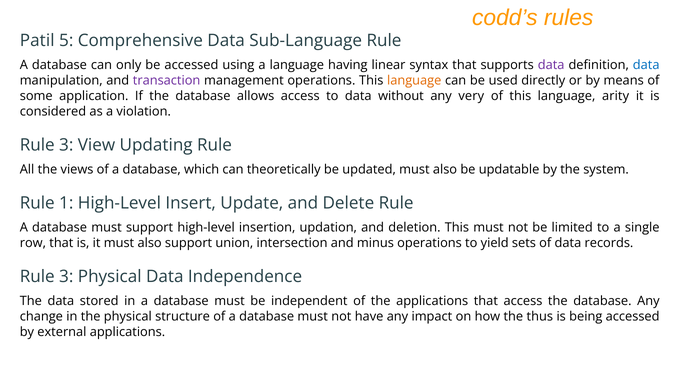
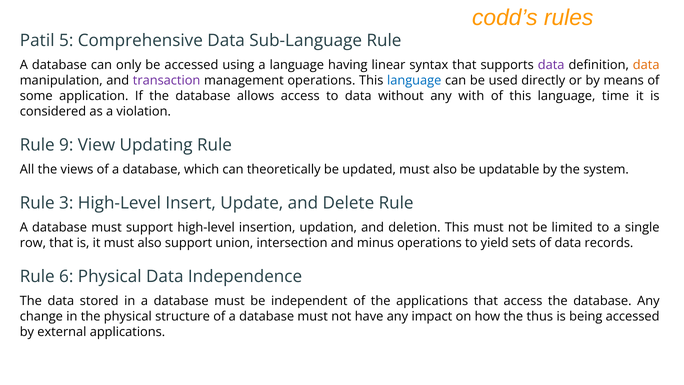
data at (646, 65) colour: blue -> orange
language at (414, 80) colour: orange -> blue
very: very -> with
arity: arity -> time
3 at (66, 145): 3 -> 9
1: 1 -> 3
3 at (66, 276): 3 -> 6
